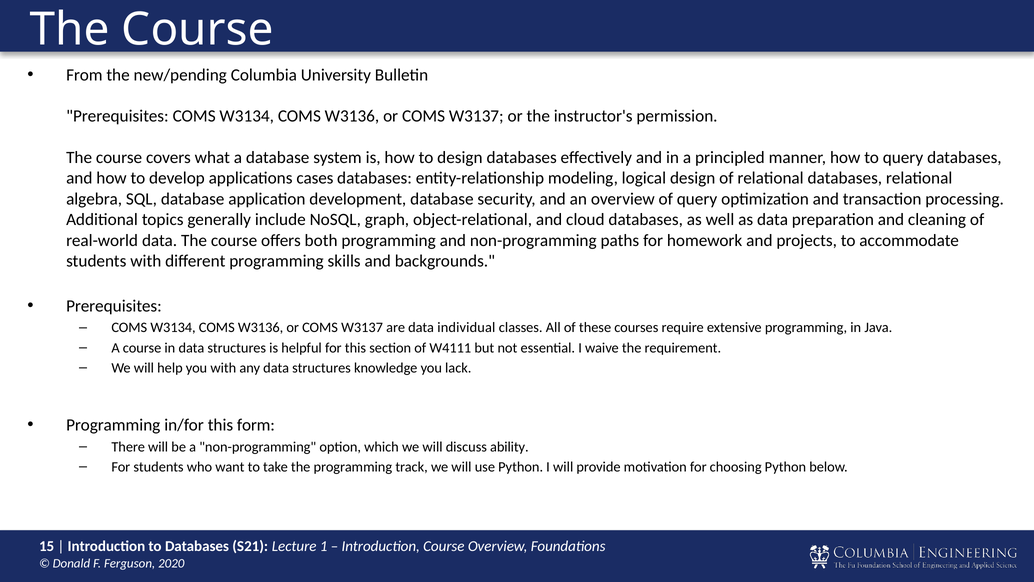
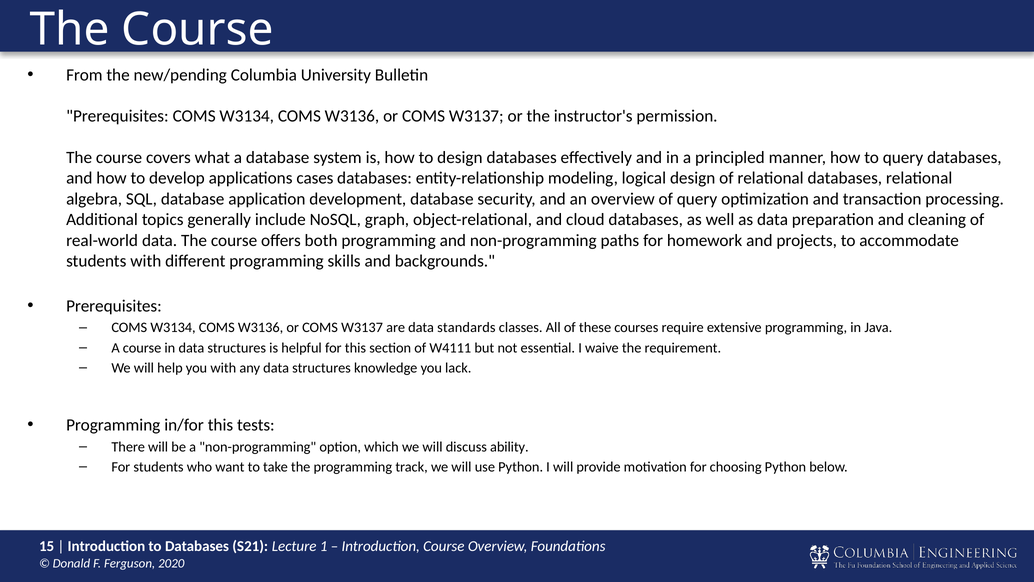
individual: individual -> standards
form: form -> tests
